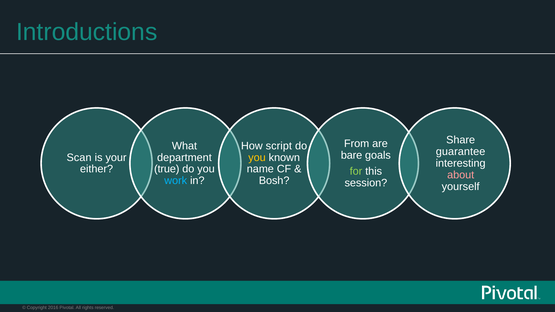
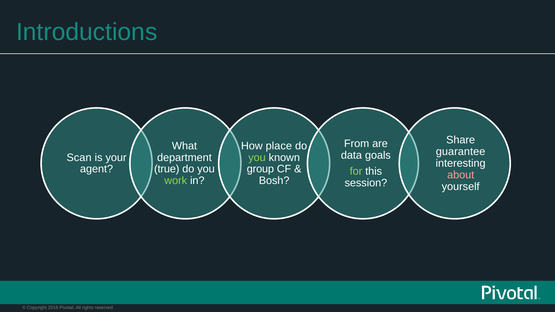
script: script -> place
bare: bare -> data
you at (257, 158) colour: yellow -> light green
either: either -> agent
name: name -> group
work colour: light blue -> light green
